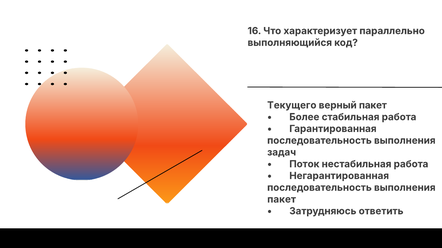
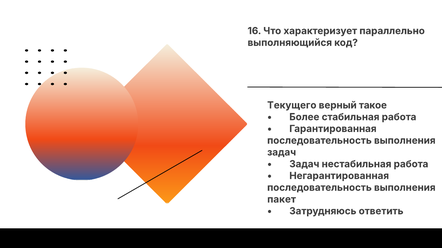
верный пакет: пакет -> такое
Поток at (304, 164): Поток -> Задач
